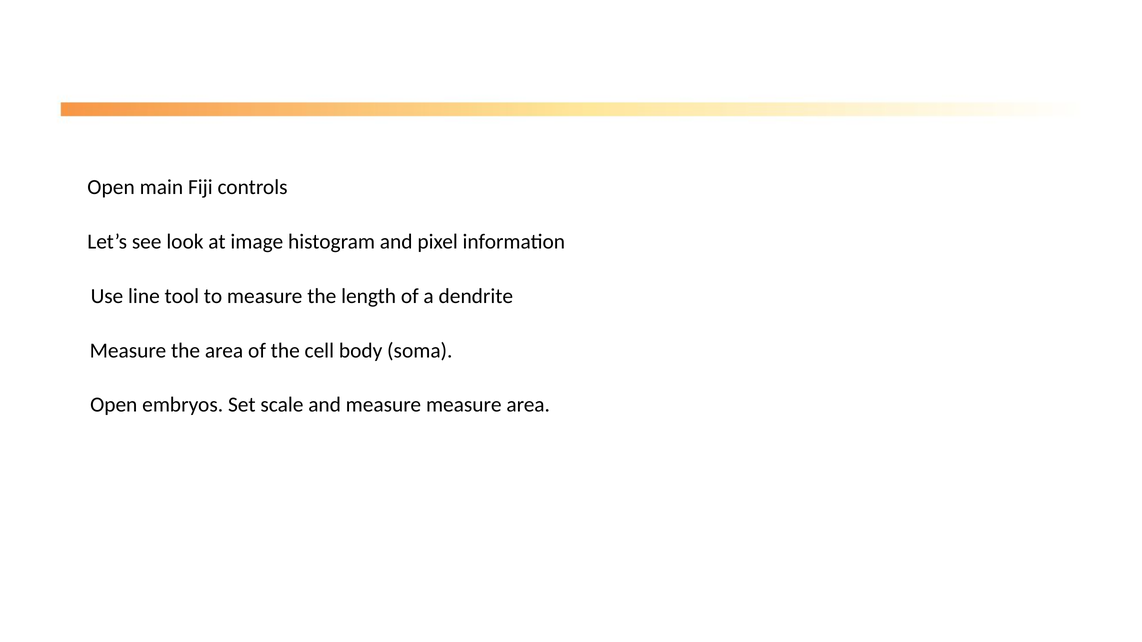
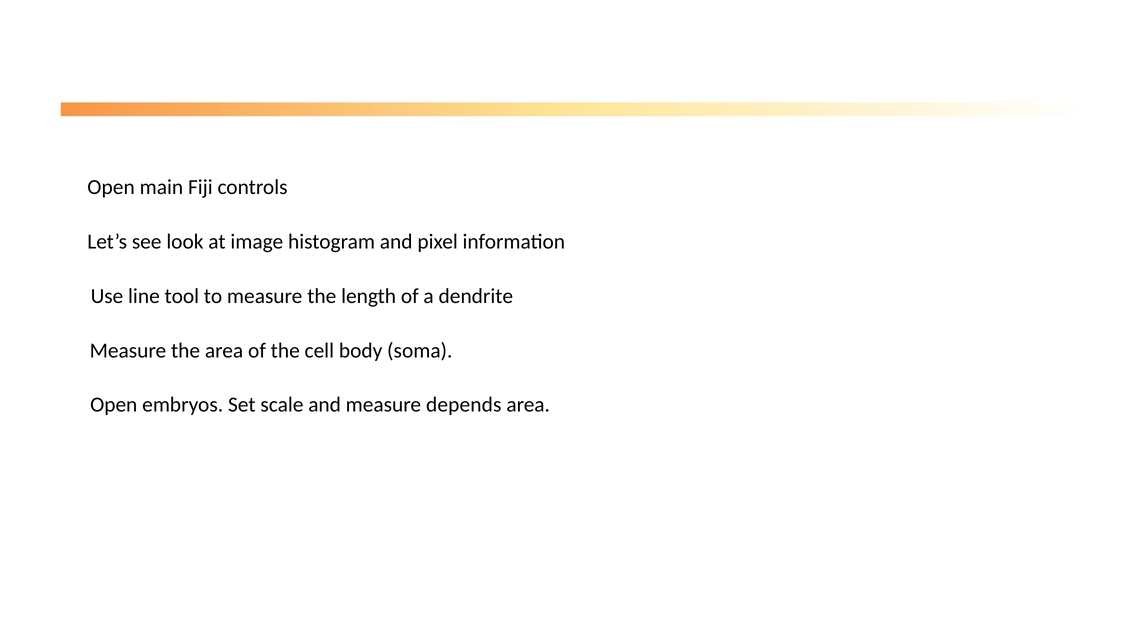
measure measure: measure -> depends
